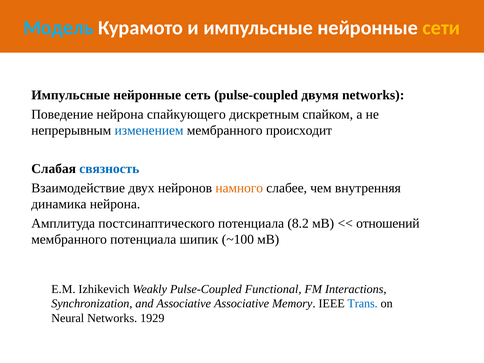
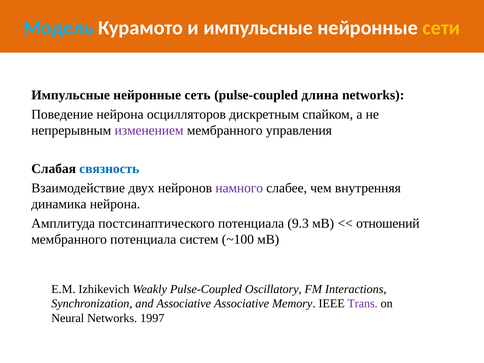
двумя: двумя -> длина
спайкующего: спайкующего -> осцилляторов
изменением colour: blue -> purple
происходит: происходит -> управления
намного colour: orange -> purple
8.2: 8.2 -> 9.3
шипик: шипик -> систем
Functional: Functional -> Oscillatory
Trans colour: blue -> purple
1929: 1929 -> 1997
